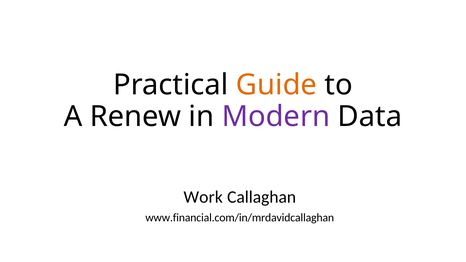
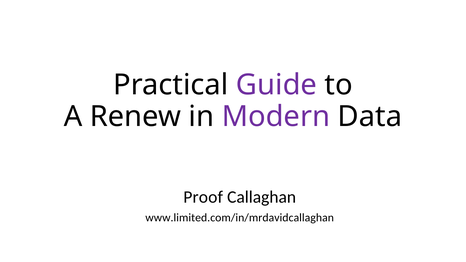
Guide colour: orange -> purple
Work: Work -> Proof
www.financial.com/in/mrdavidcallaghan: www.financial.com/in/mrdavidcallaghan -> www.limited.com/in/mrdavidcallaghan
